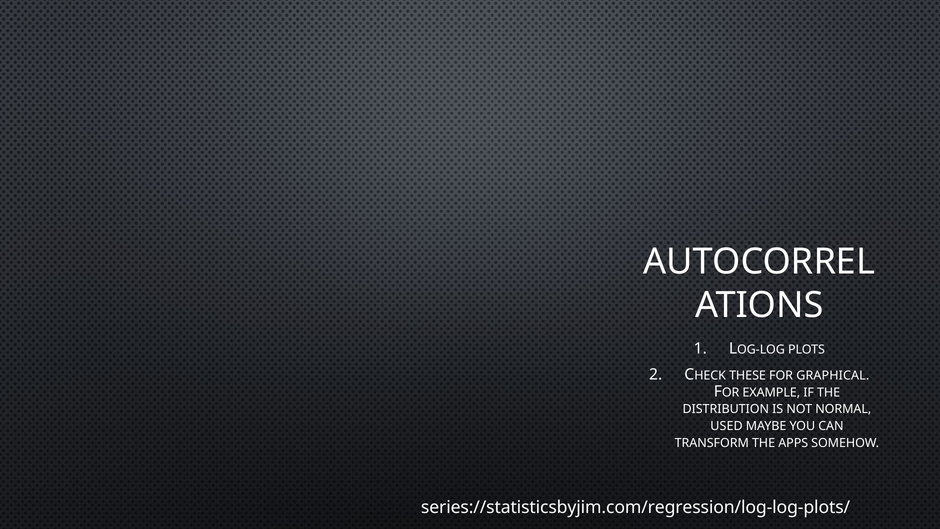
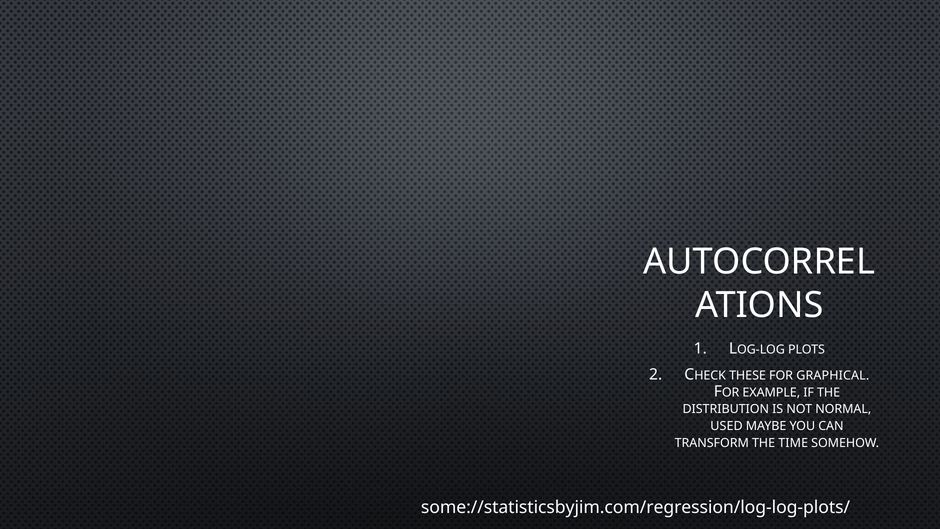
APPS: APPS -> TIME
series://statisticsbyjim.com/regression/log-log-plots/: series://statisticsbyjim.com/regression/log-log-plots/ -> some://statisticsbyjim.com/regression/log-log-plots/
